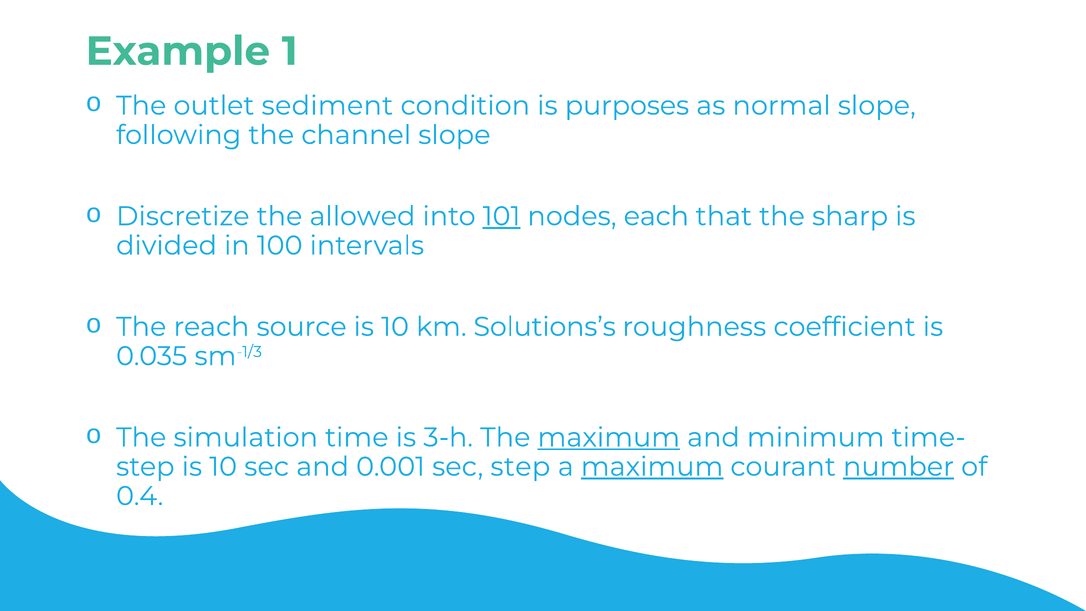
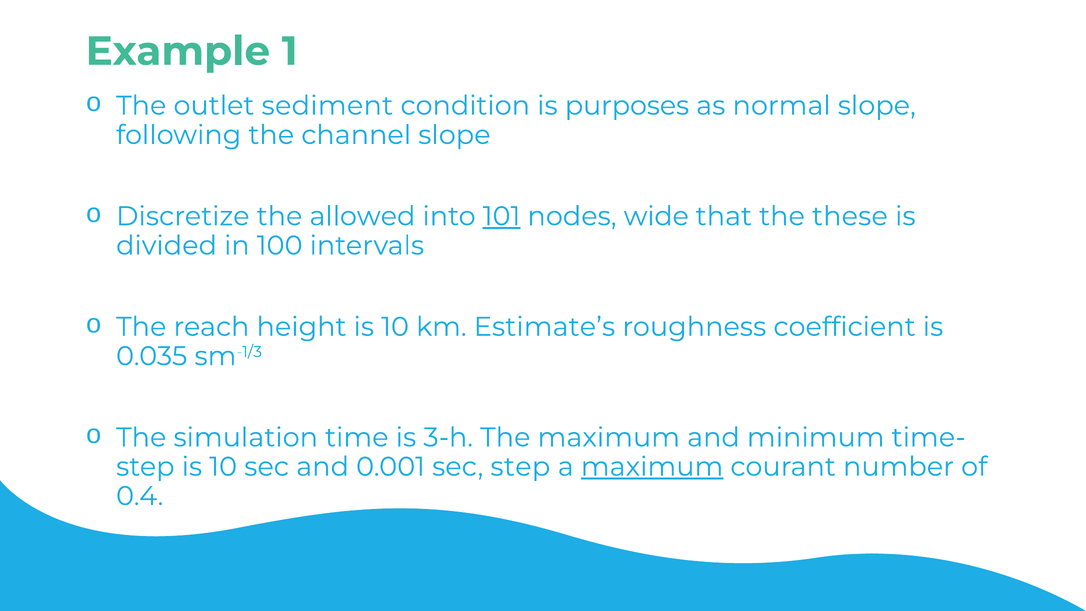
each: each -> wide
sharp: sharp -> these
source: source -> height
Solutions’s: Solutions’s -> Estimate’s
maximum at (609, 437) underline: present -> none
number underline: present -> none
